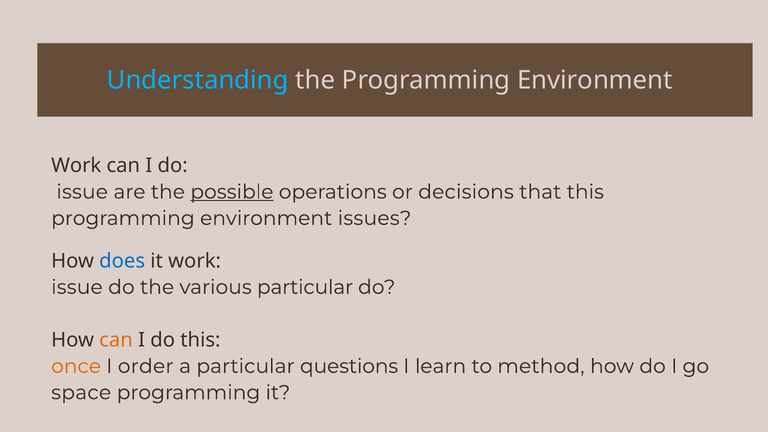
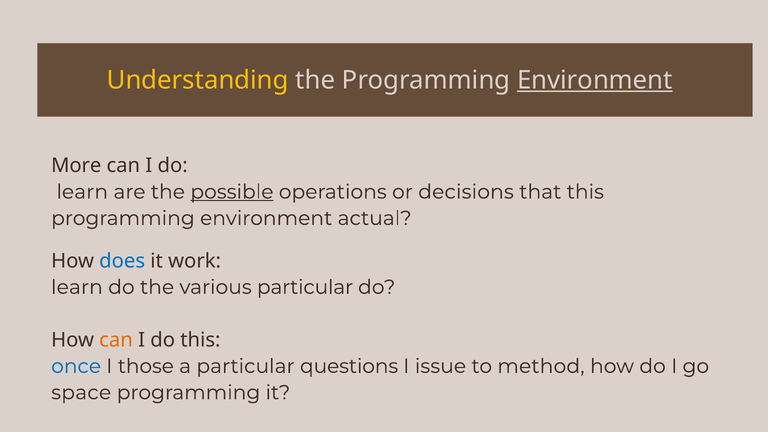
Understanding colour: light blue -> yellow
Environment at (595, 80) underline: none -> present
Work at (76, 166): Work -> More
issue at (82, 192): issue -> learn
issues: issues -> actual
issue at (77, 287): issue -> learn
once colour: orange -> blue
order: order -> those
learn: learn -> issue
